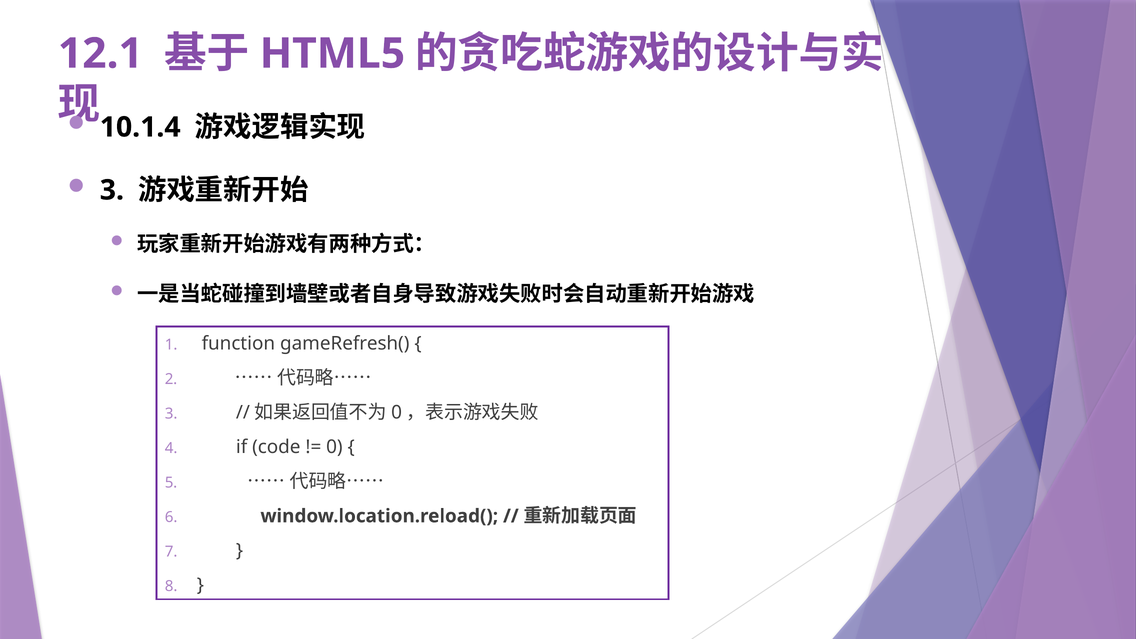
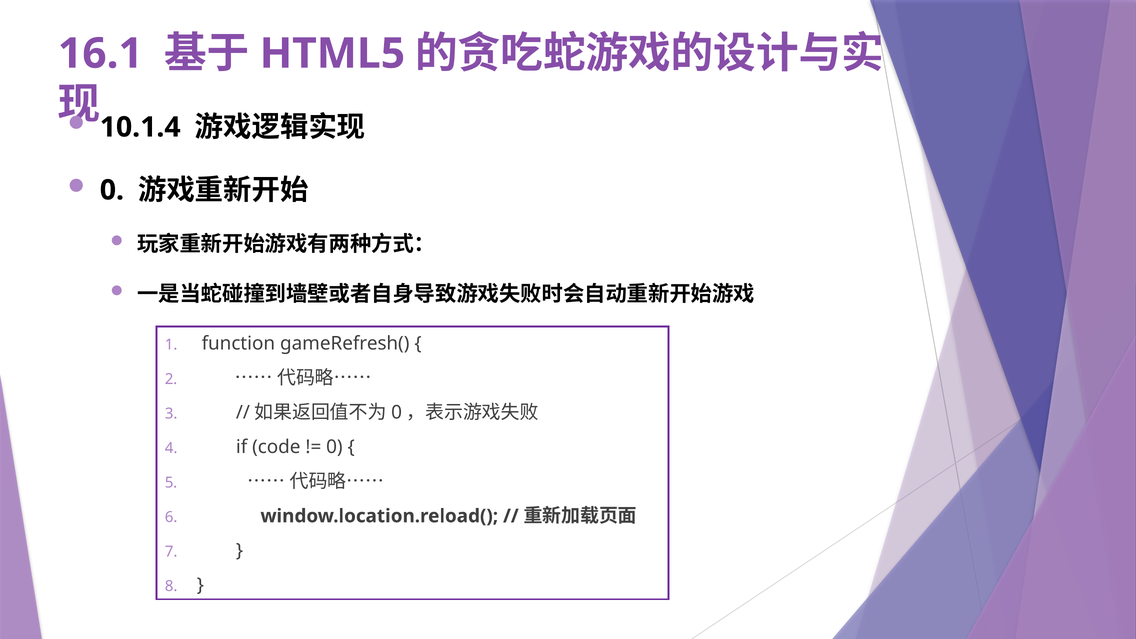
12.1: 12.1 -> 16.1
3 at (112, 190): 3 -> 0
